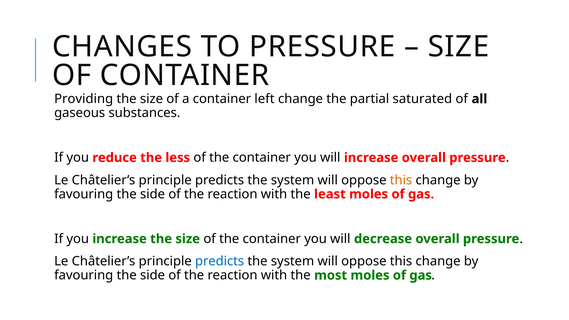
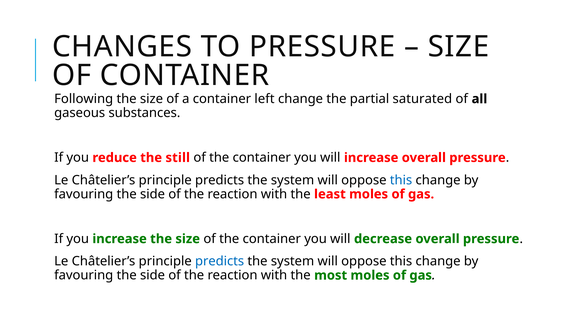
Providing: Providing -> Following
less: less -> still
this at (401, 180) colour: orange -> blue
